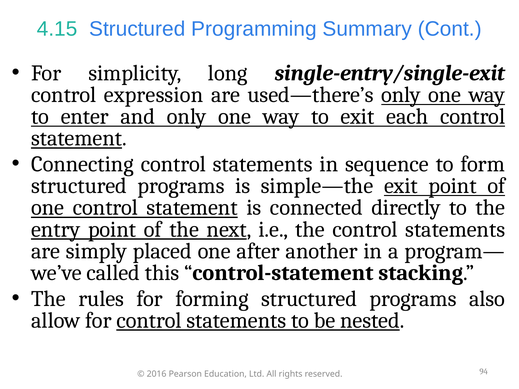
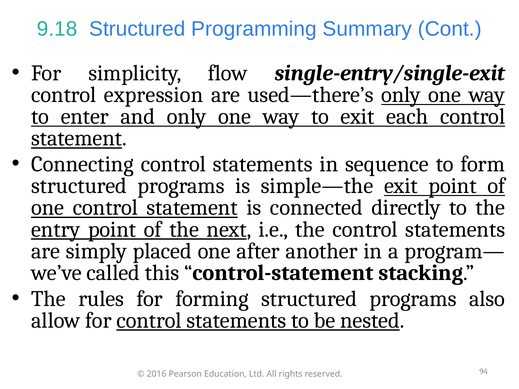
4.15: 4.15 -> 9.18
long: long -> flow
